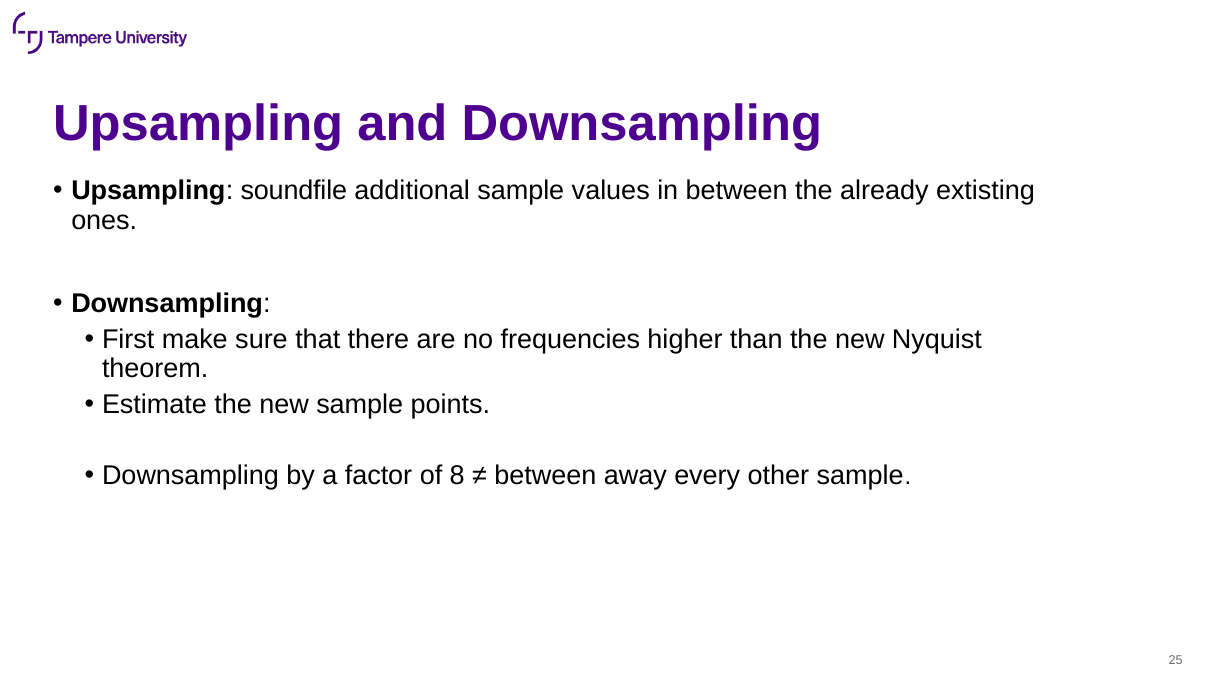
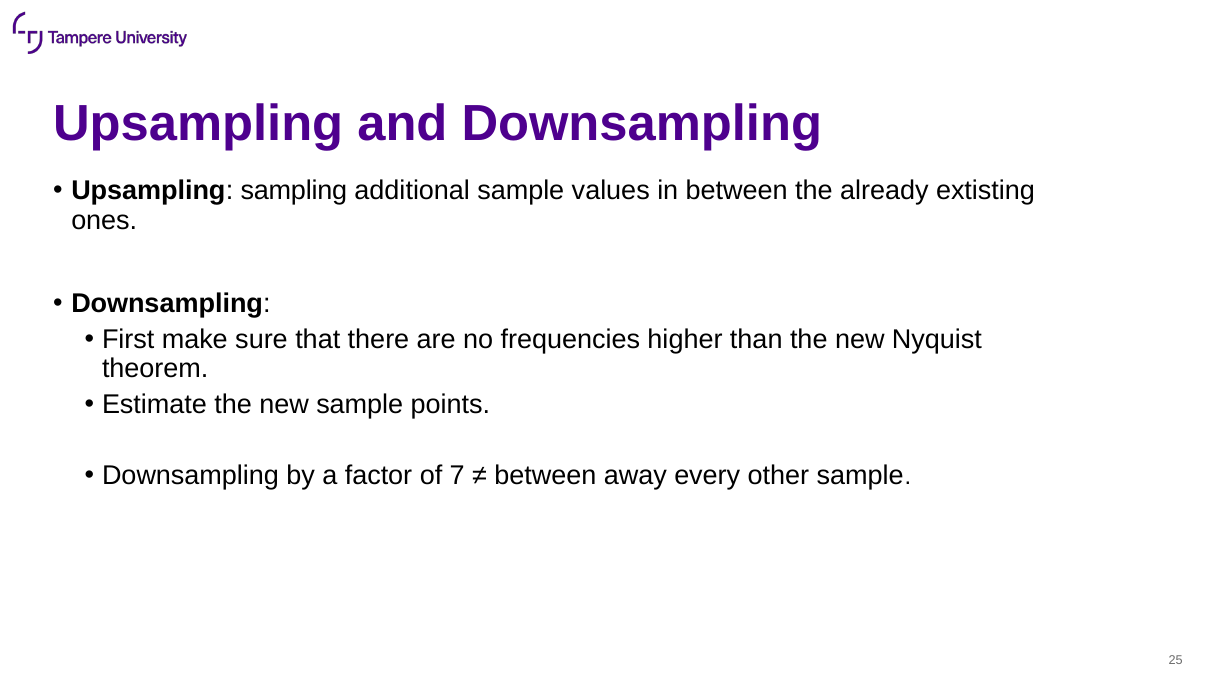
soundfile: soundfile -> sampling
8: 8 -> 7
